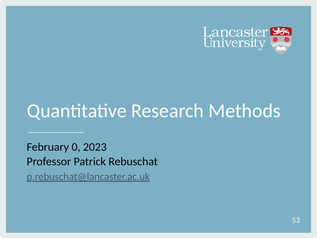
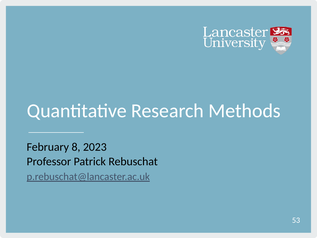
0: 0 -> 8
